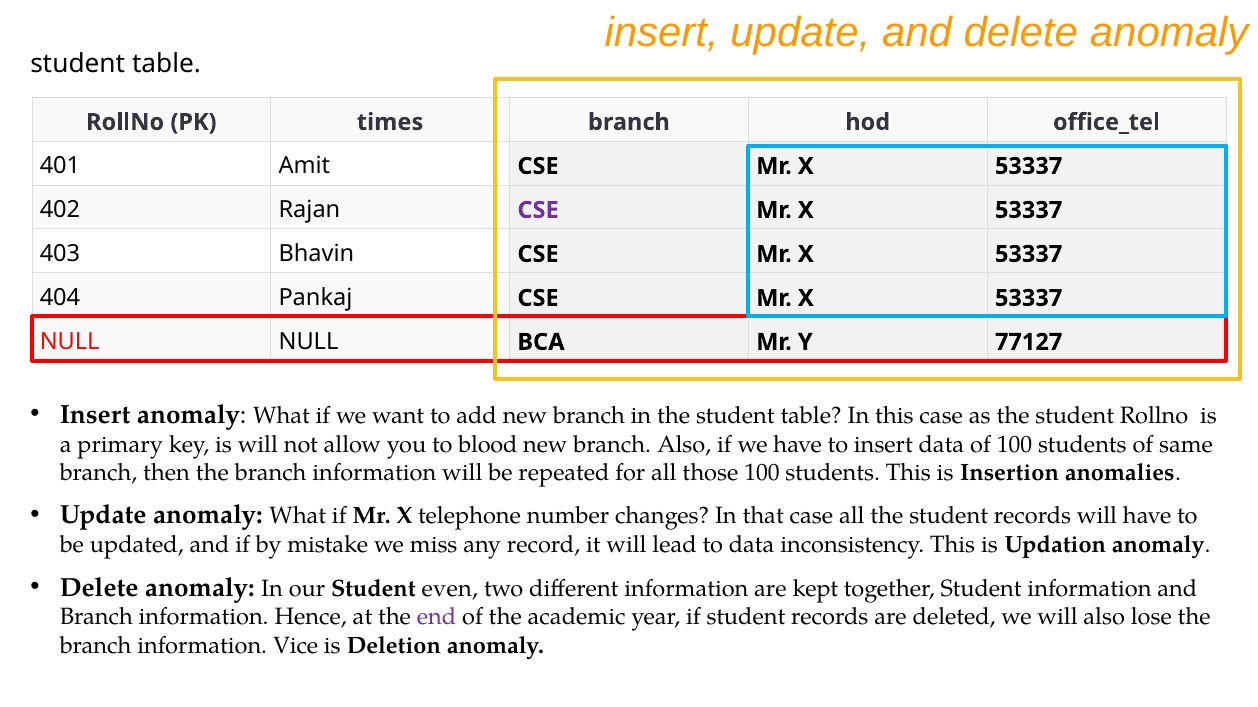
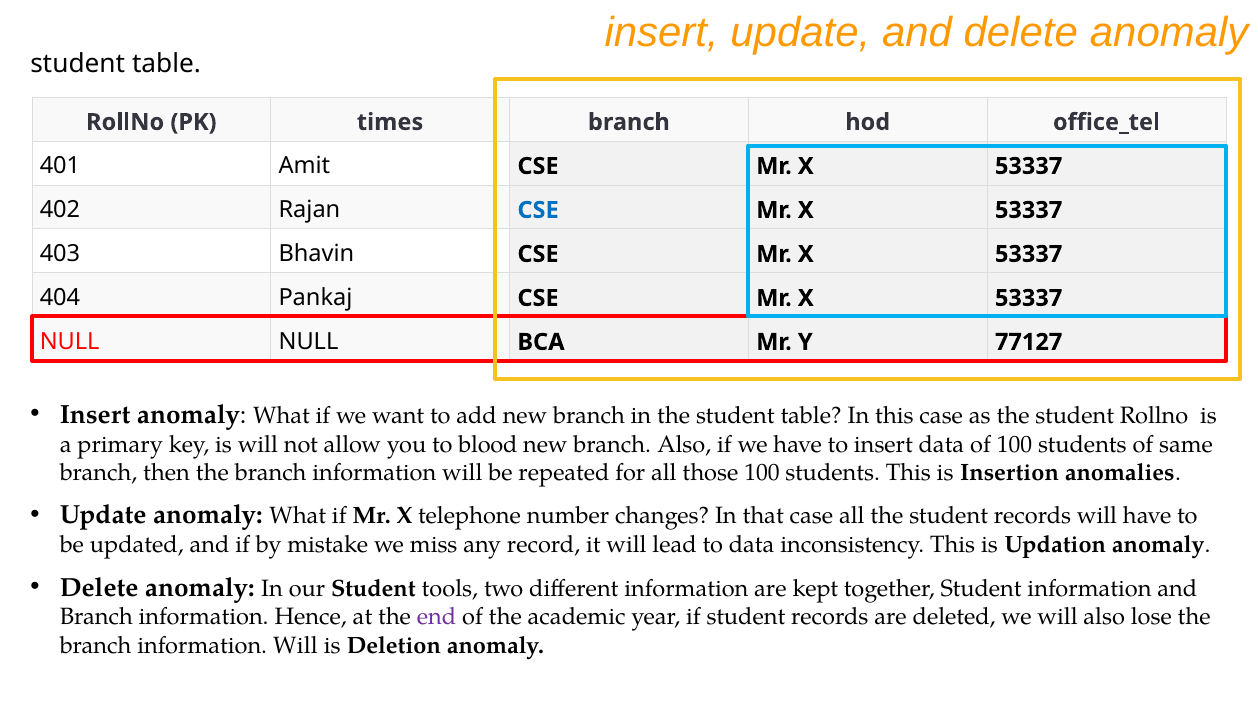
CSE at (538, 210) colour: purple -> blue
even: even -> tools
Vice at (296, 646): Vice -> Will
